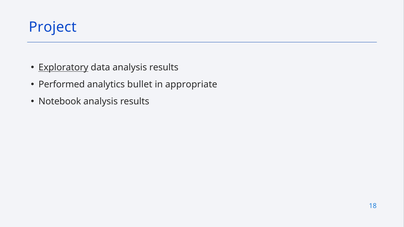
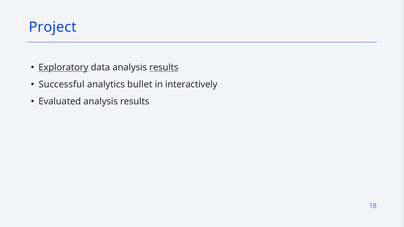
results at (164, 68) underline: none -> present
Performed: Performed -> Successful
appropriate: appropriate -> interactively
Notebook: Notebook -> Evaluated
